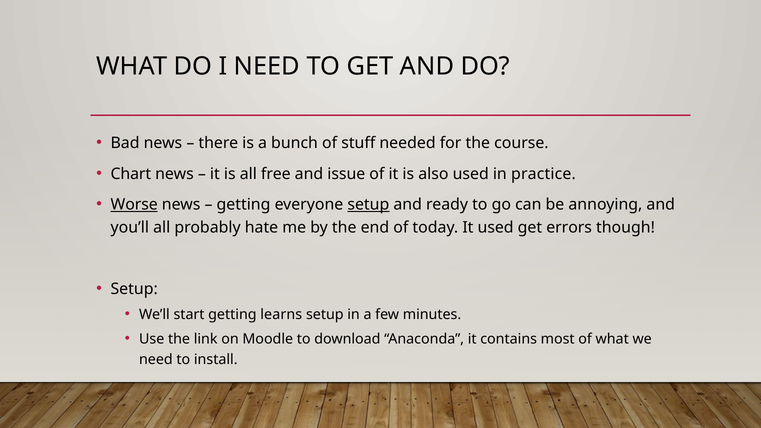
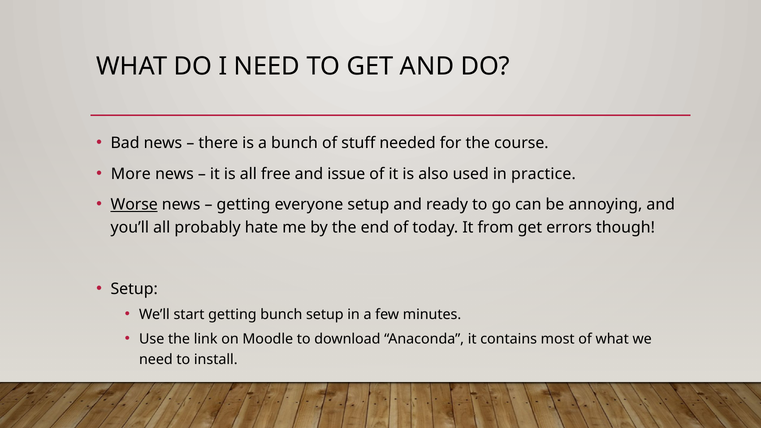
Chart: Chart -> More
setup at (368, 205) underline: present -> none
It used: used -> from
getting learns: learns -> bunch
